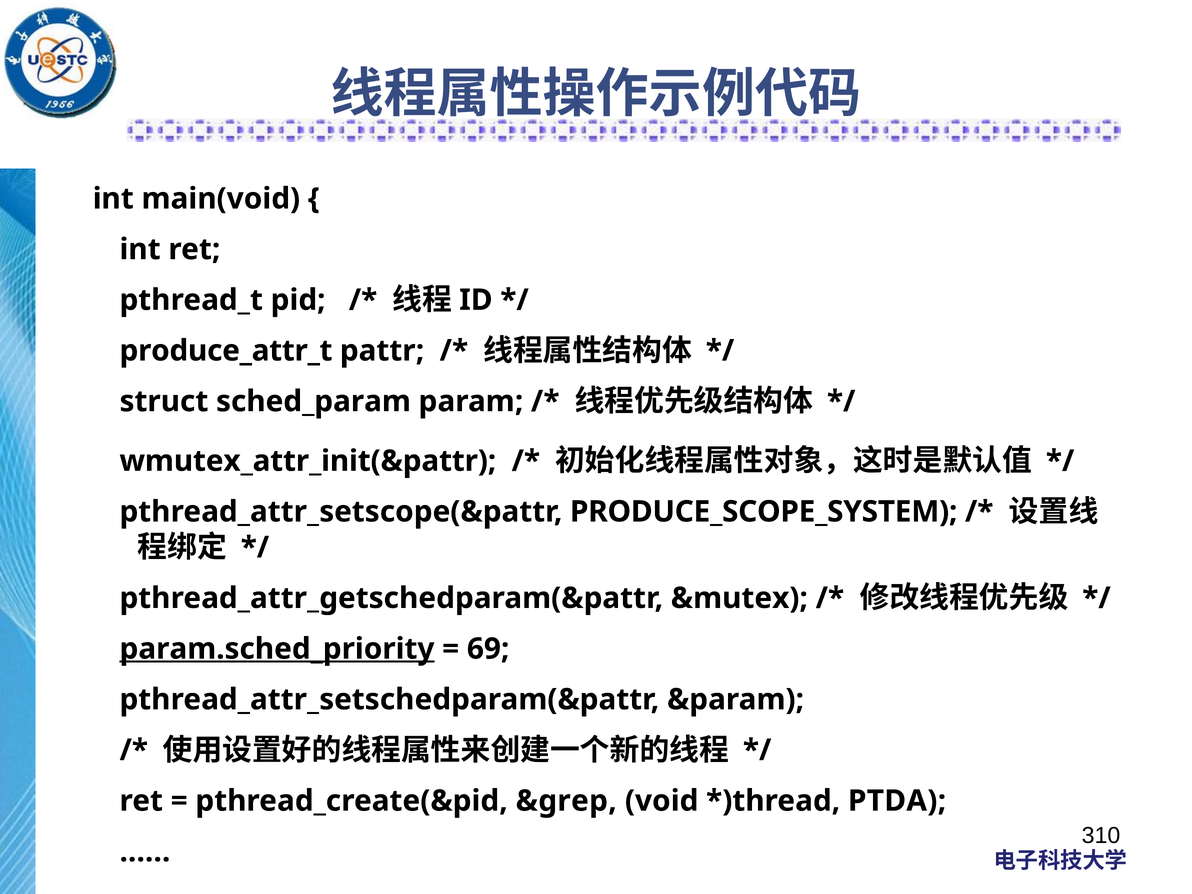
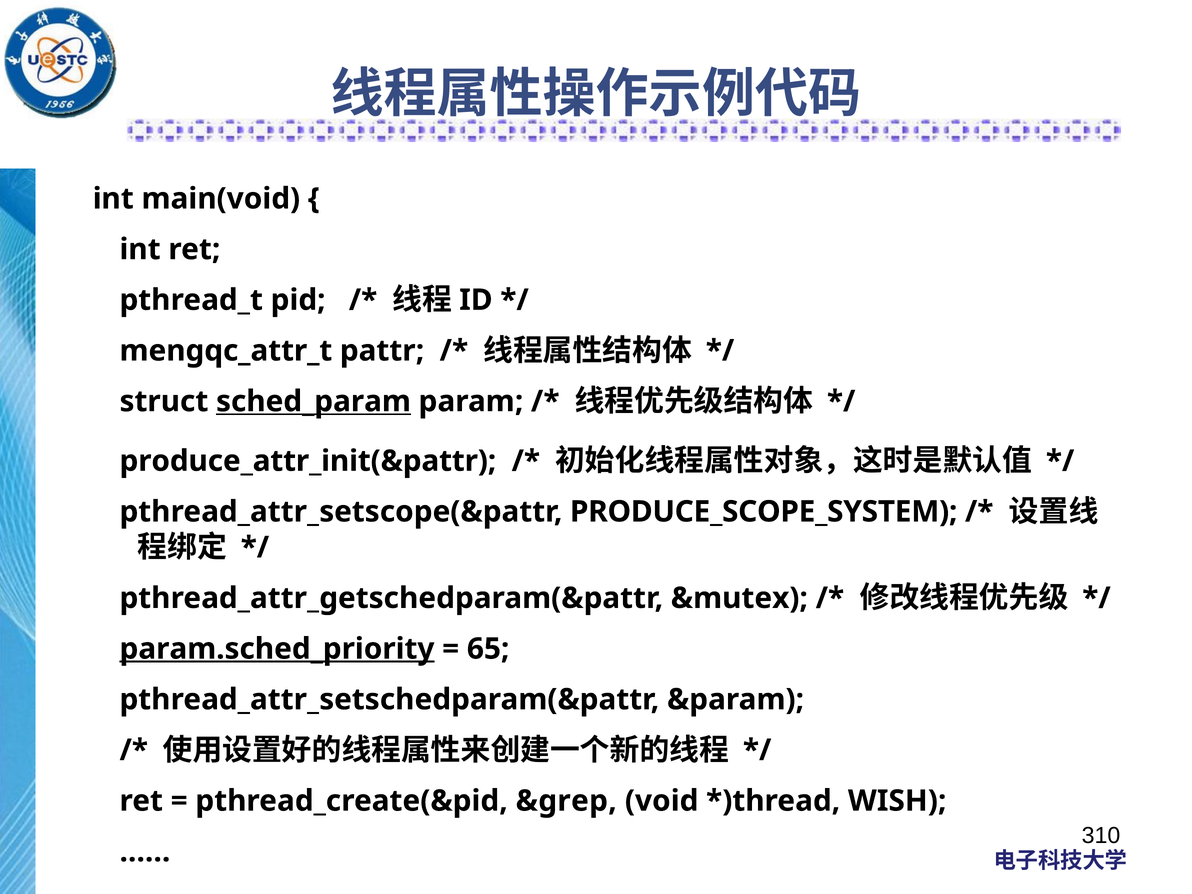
produce_attr_t: produce_attr_t -> mengqc_attr_t
sched_param underline: none -> present
wmutex_attr_init(&pattr: wmutex_attr_init(&pattr -> produce_attr_init(&pattr
69: 69 -> 65
PTDA: PTDA -> WISH
